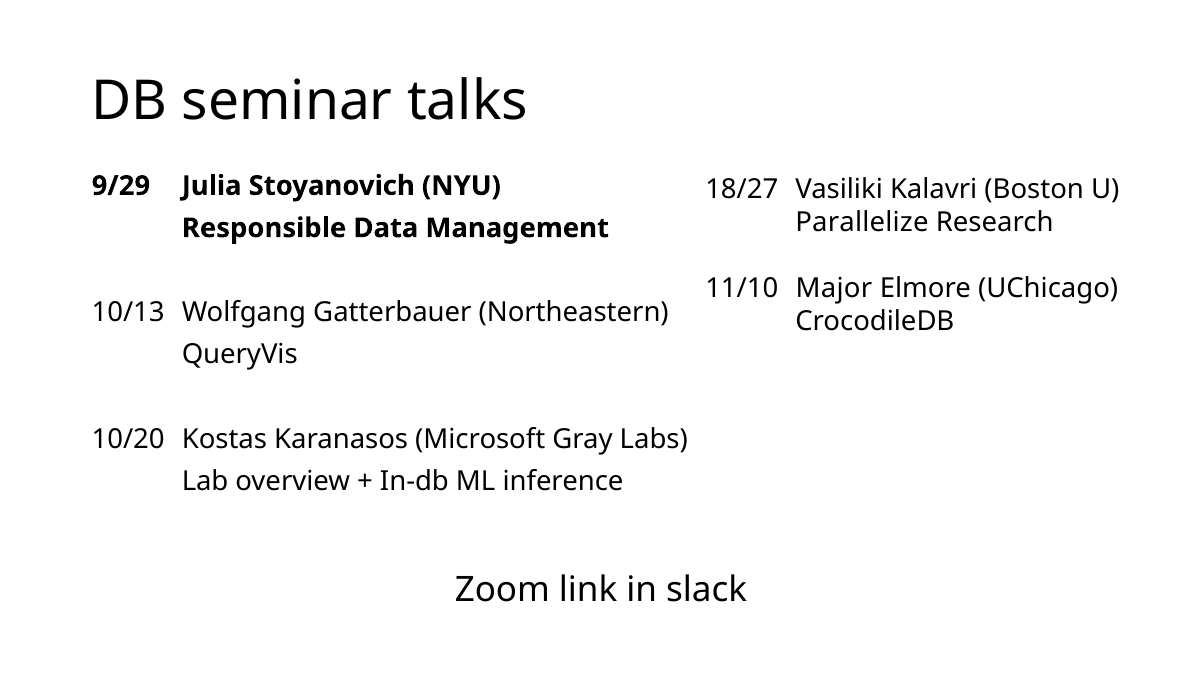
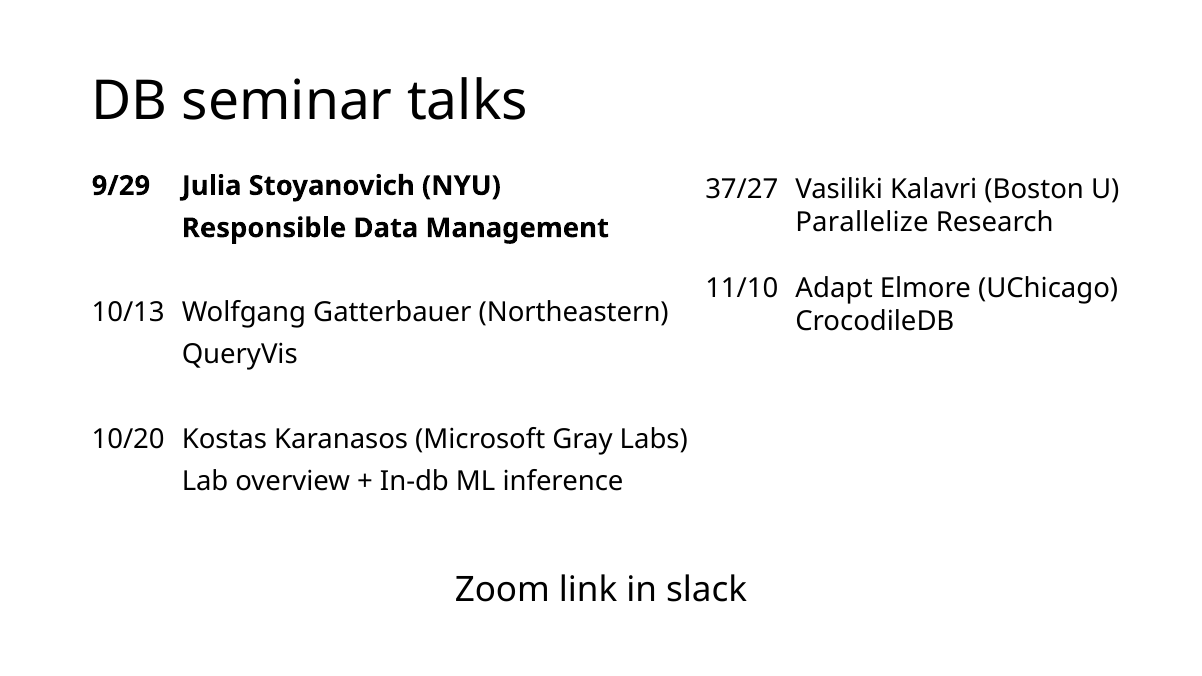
18/27: 18/27 -> 37/27
Major: Major -> Adapt
